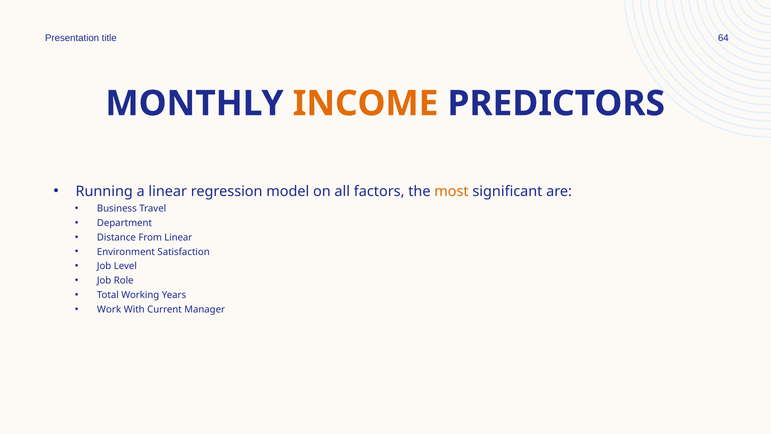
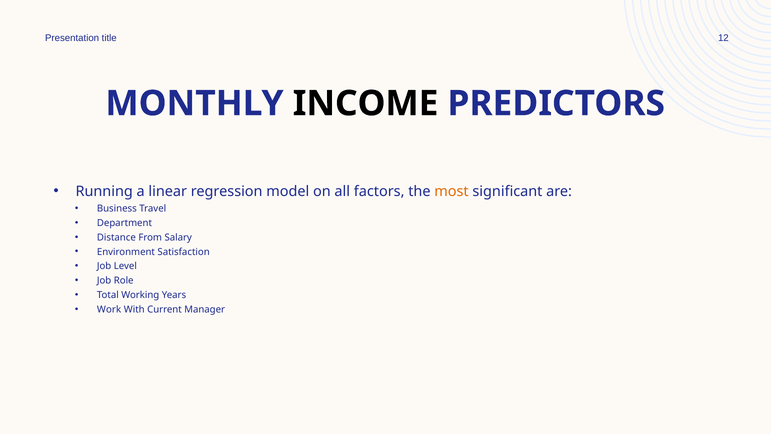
64: 64 -> 12
INCOME colour: orange -> black
From Linear: Linear -> Salary
